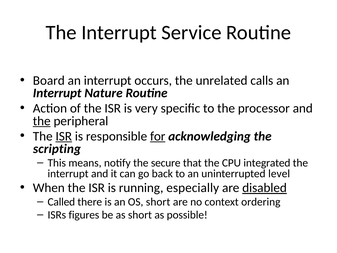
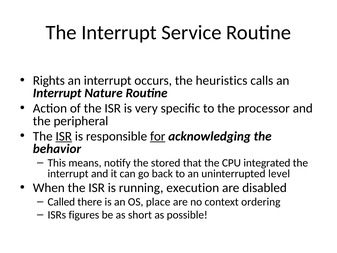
Board: Board -> Rights
unrelated: unrelated -> heuristics
the at (42, 121) underline: present -> none
scripting: scripting -> behavior
secure: secure -> stored
especially: especially -> execution
disabled underline: present -> none
OS short: short -> place
